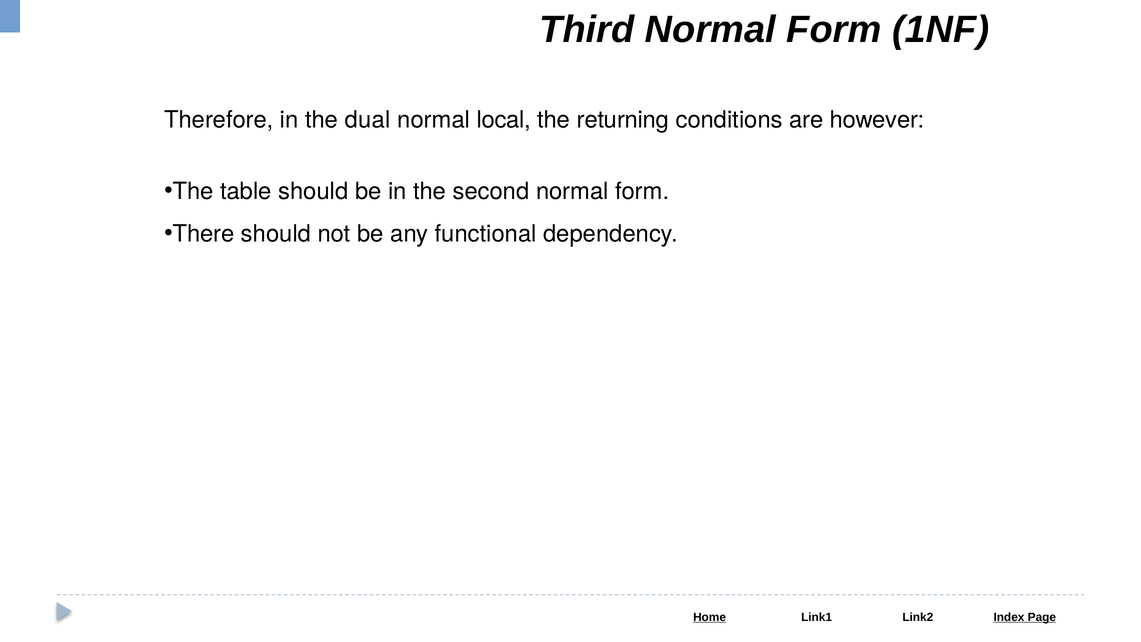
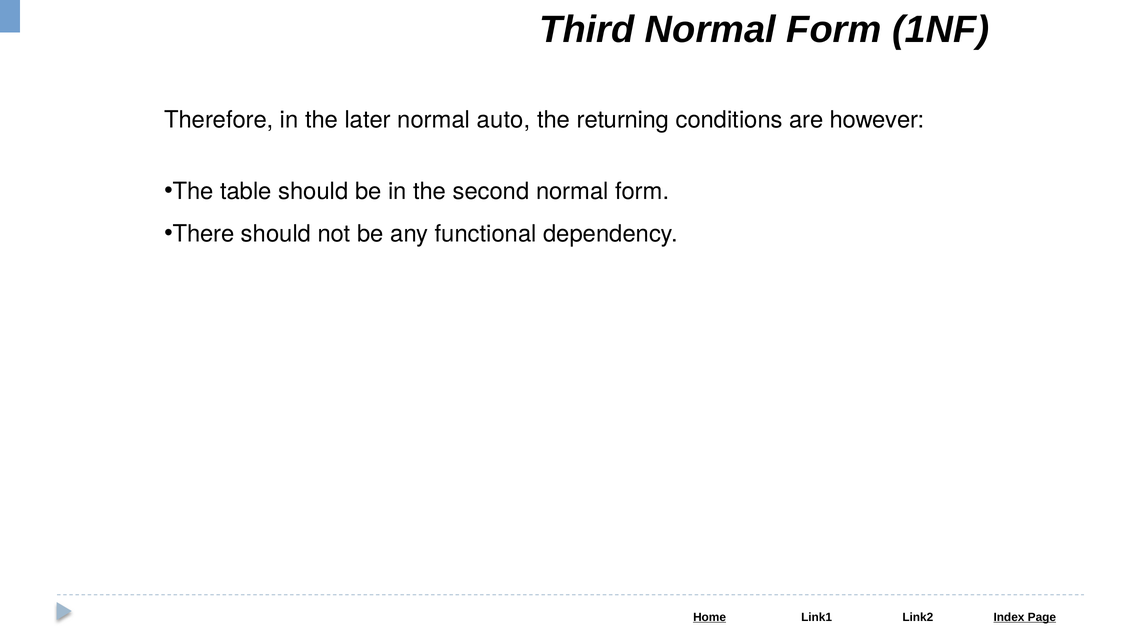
dual: dual -> later
local: local -> auto
